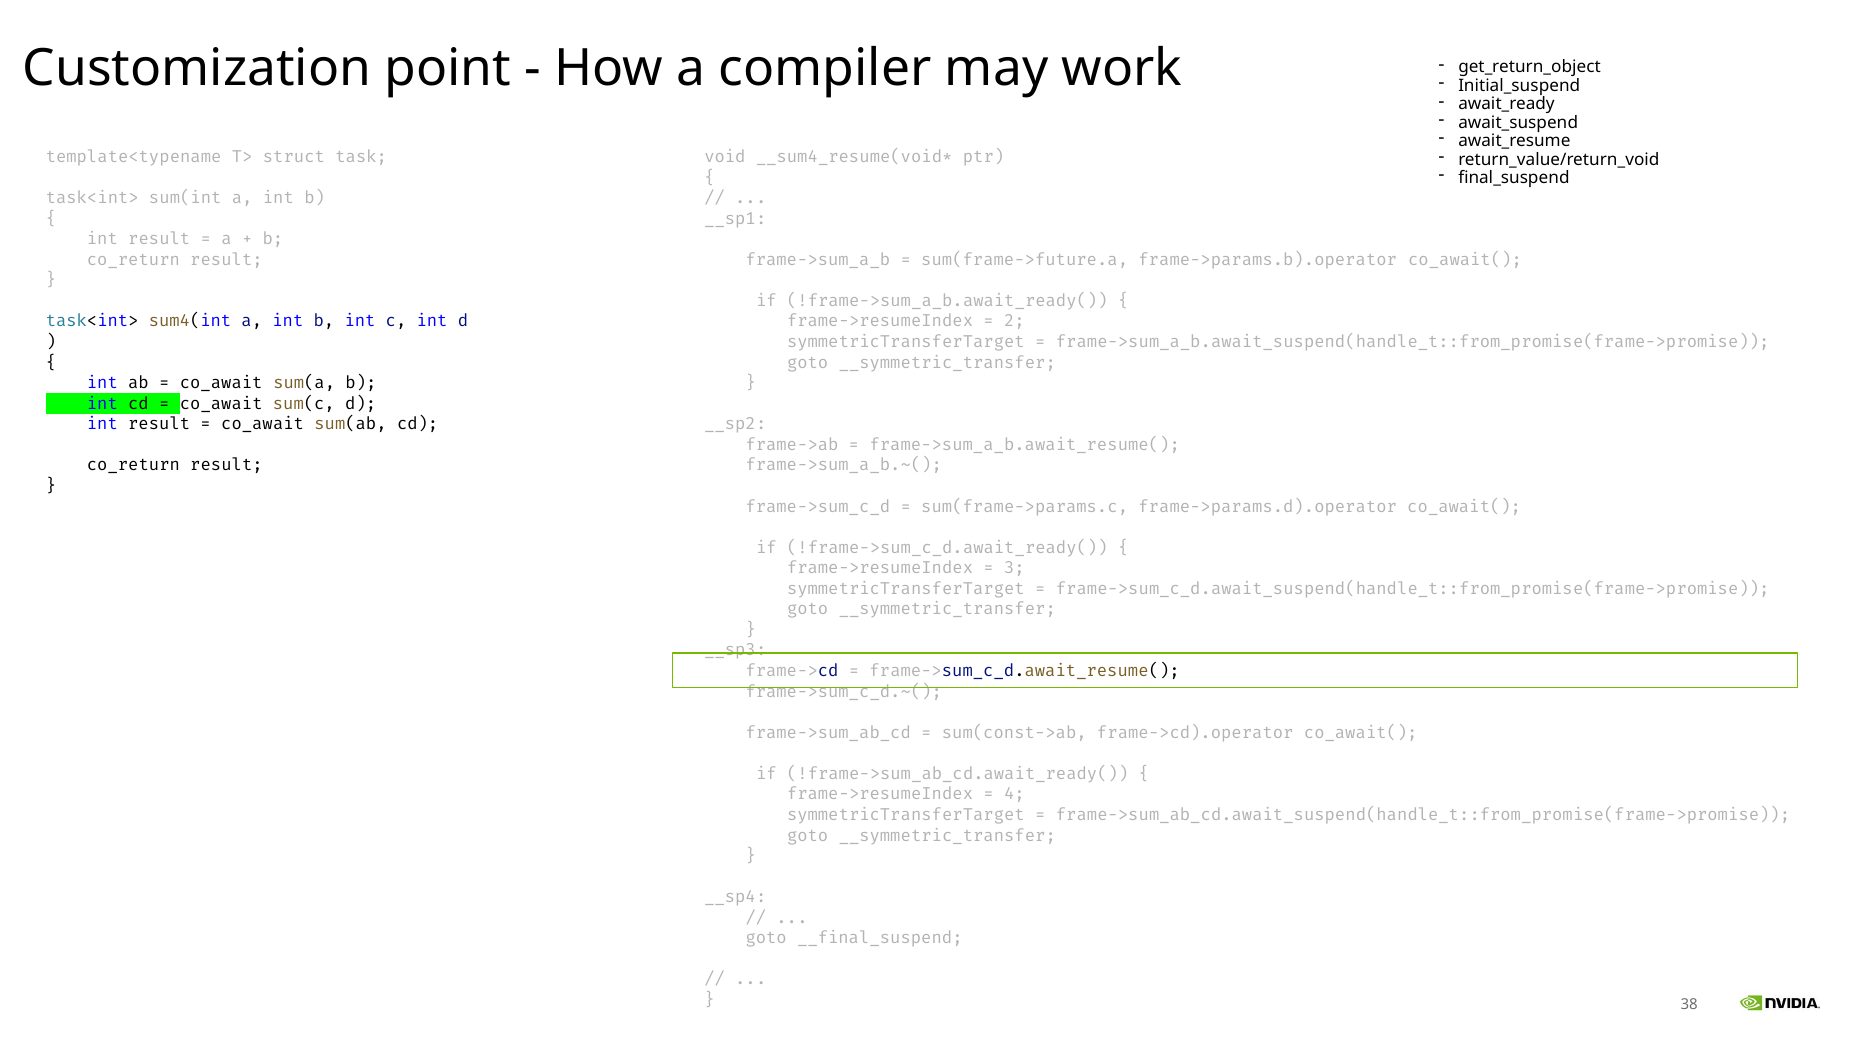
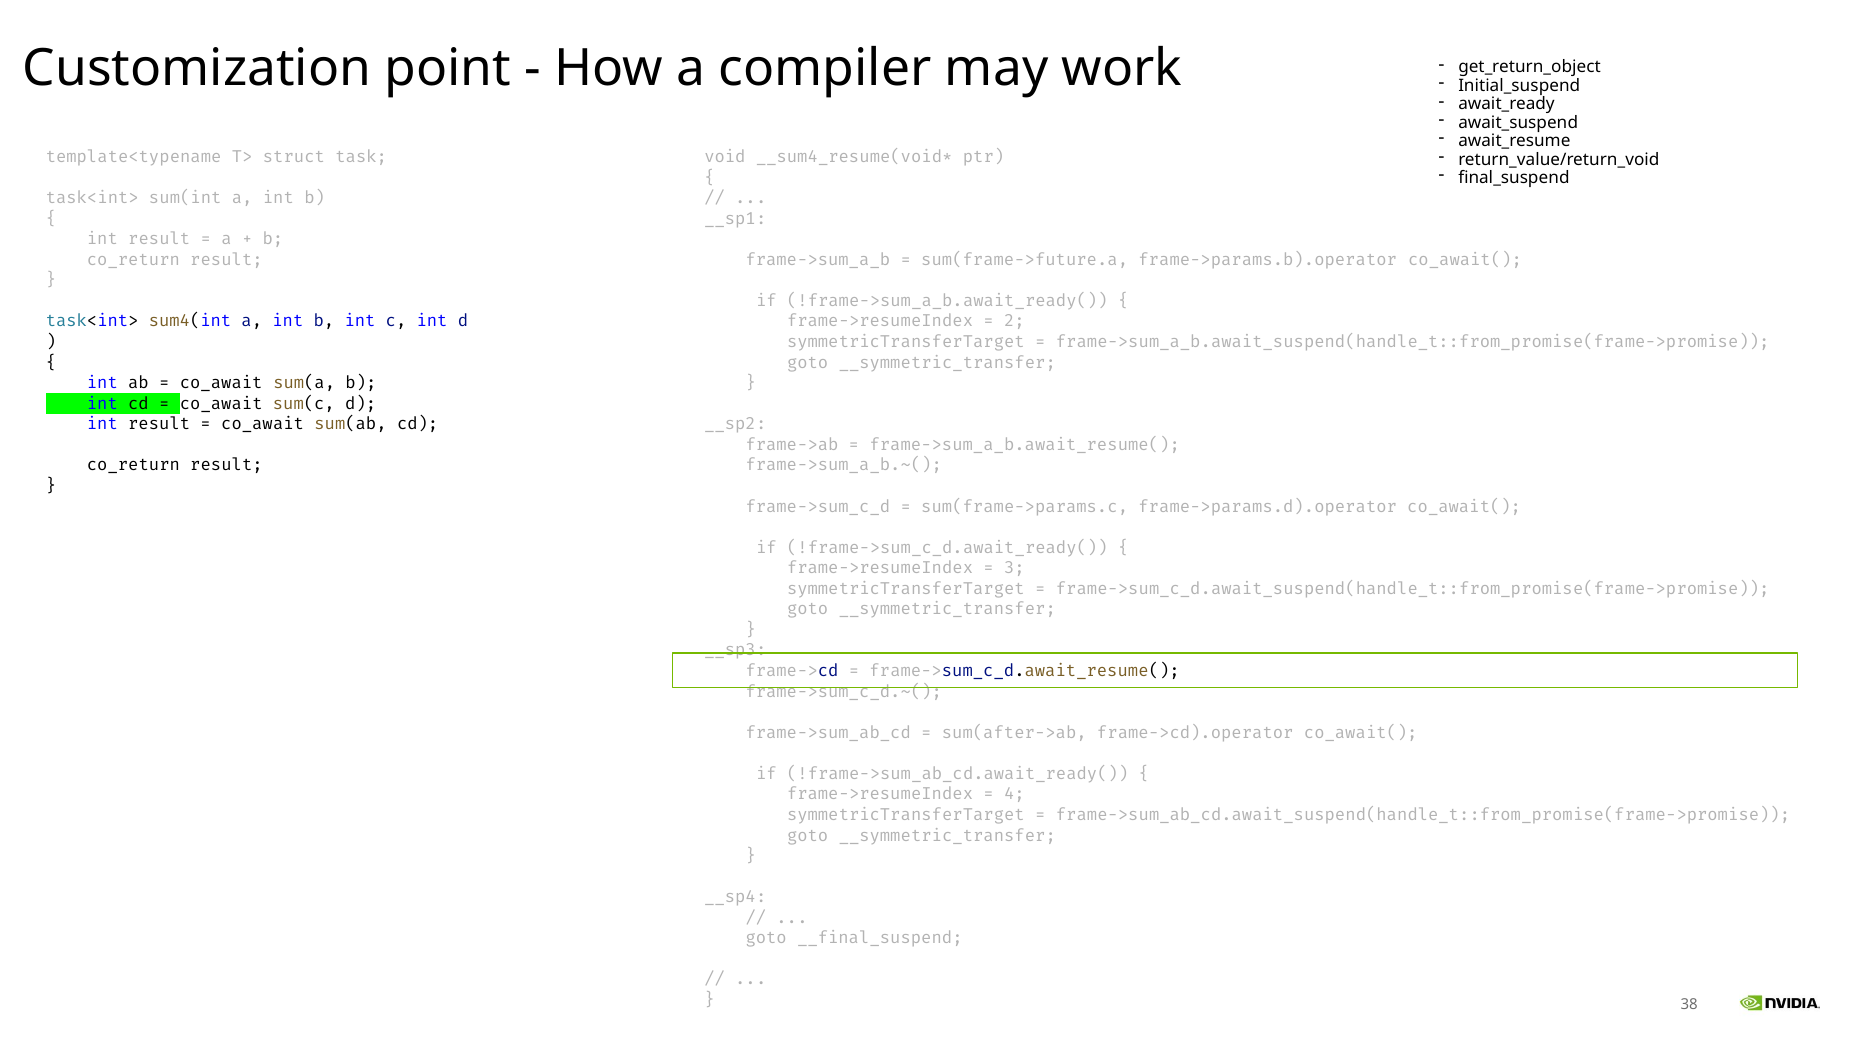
sum(const->ab: sum(const->ab -> sum(after->ab
